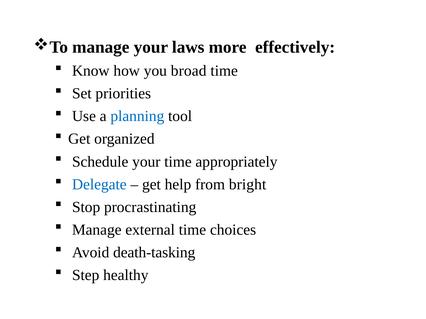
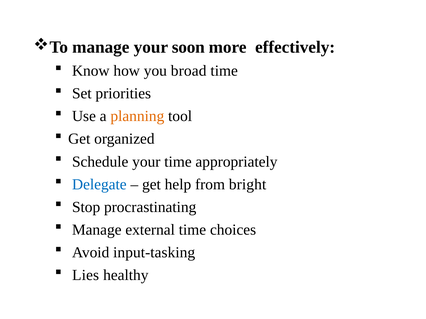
laws: laws -> soon
planning colour: blue -> orange
death-tasking: death-tasking -> input-tasking
Step: Step -> Lies
